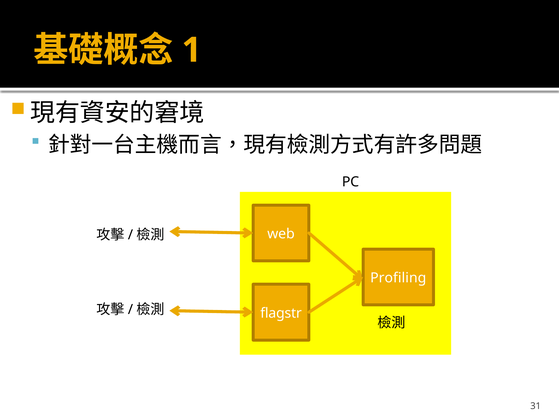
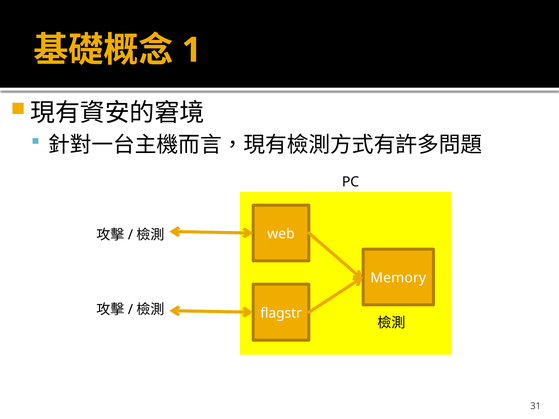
Profiling: Profiling -> Memory
